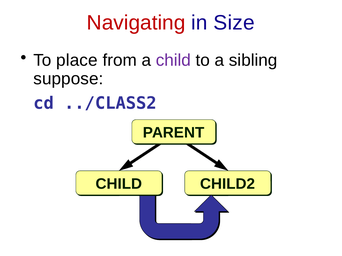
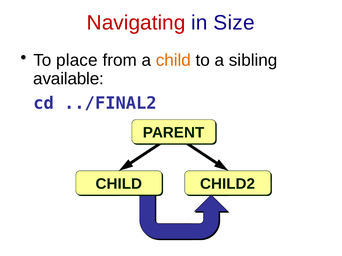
child at (173, 60) colour: purple -> orange
suppose: suppose -> available
../CLASS2: ../CLASS2 -> ../FINAL2
